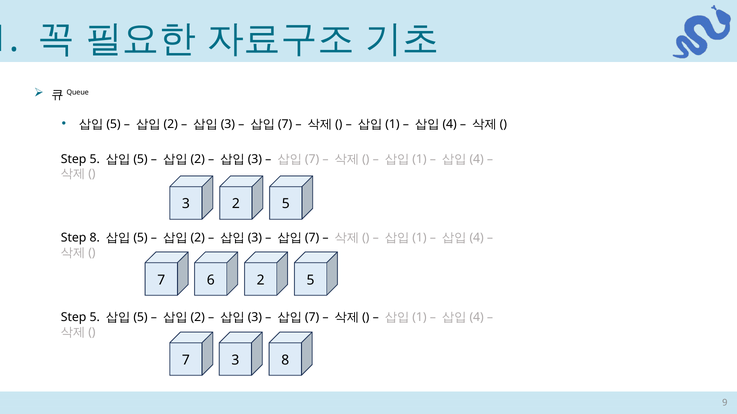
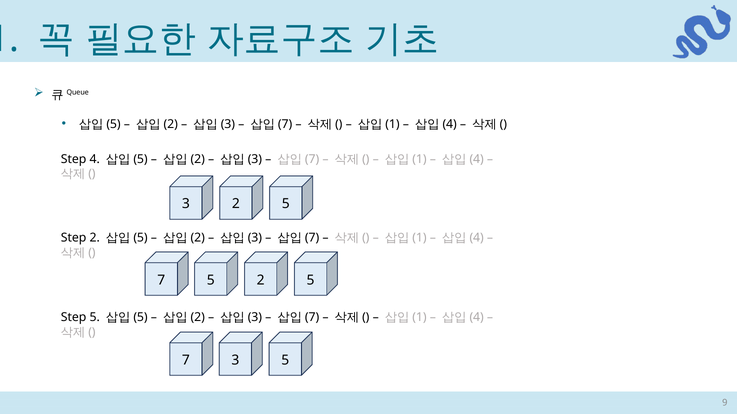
5 at (95, 159): 5 -> 4
Step 8: 8 -> 2
7 6: 6 -> 5
7 3 8: 8 -> 5
